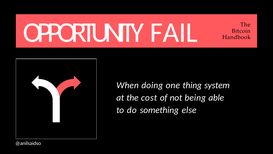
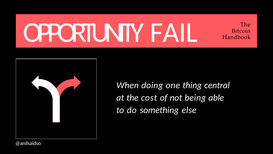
system: system -> central
